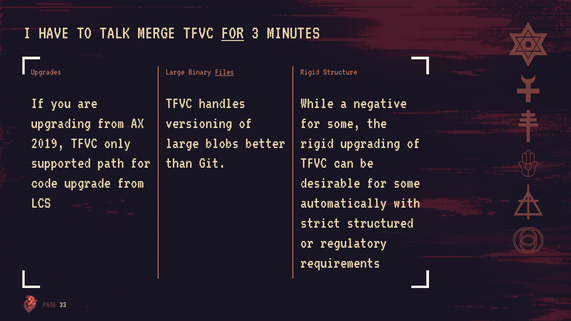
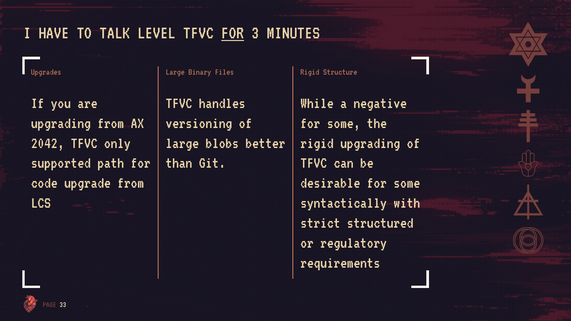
MERGE: MERGE -> LEVEL
Files underline: present -> none
2019: 2019 -> 2042
automatically: automatically -> syntactically
